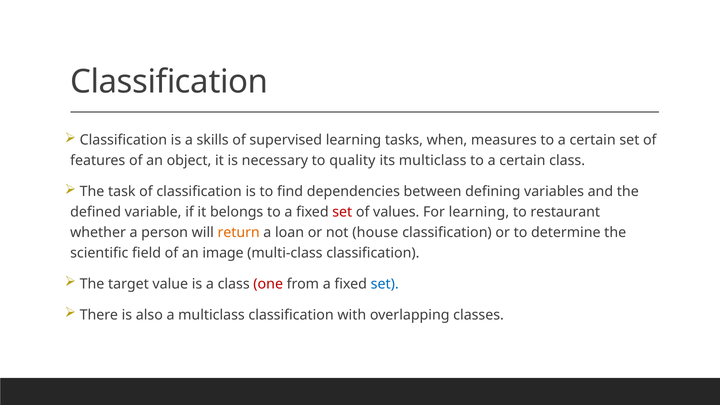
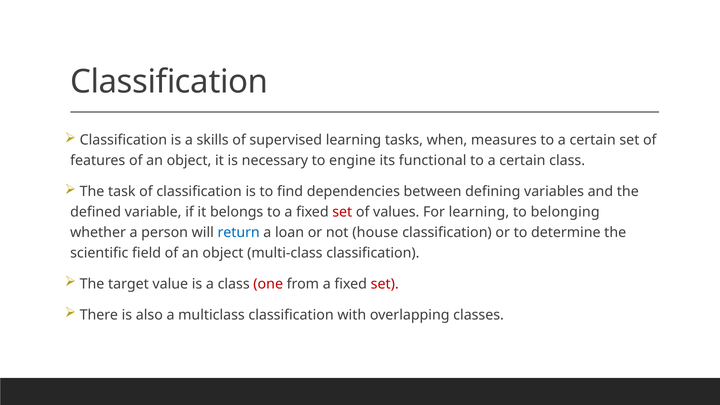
quality: quality -> engine
its multiclass: multiclass -> functional
restaurant: restaurant -> belonging
return colour: orange -> blue
field of an image: image -> object
set at (385, 284) colour: blue -> red
